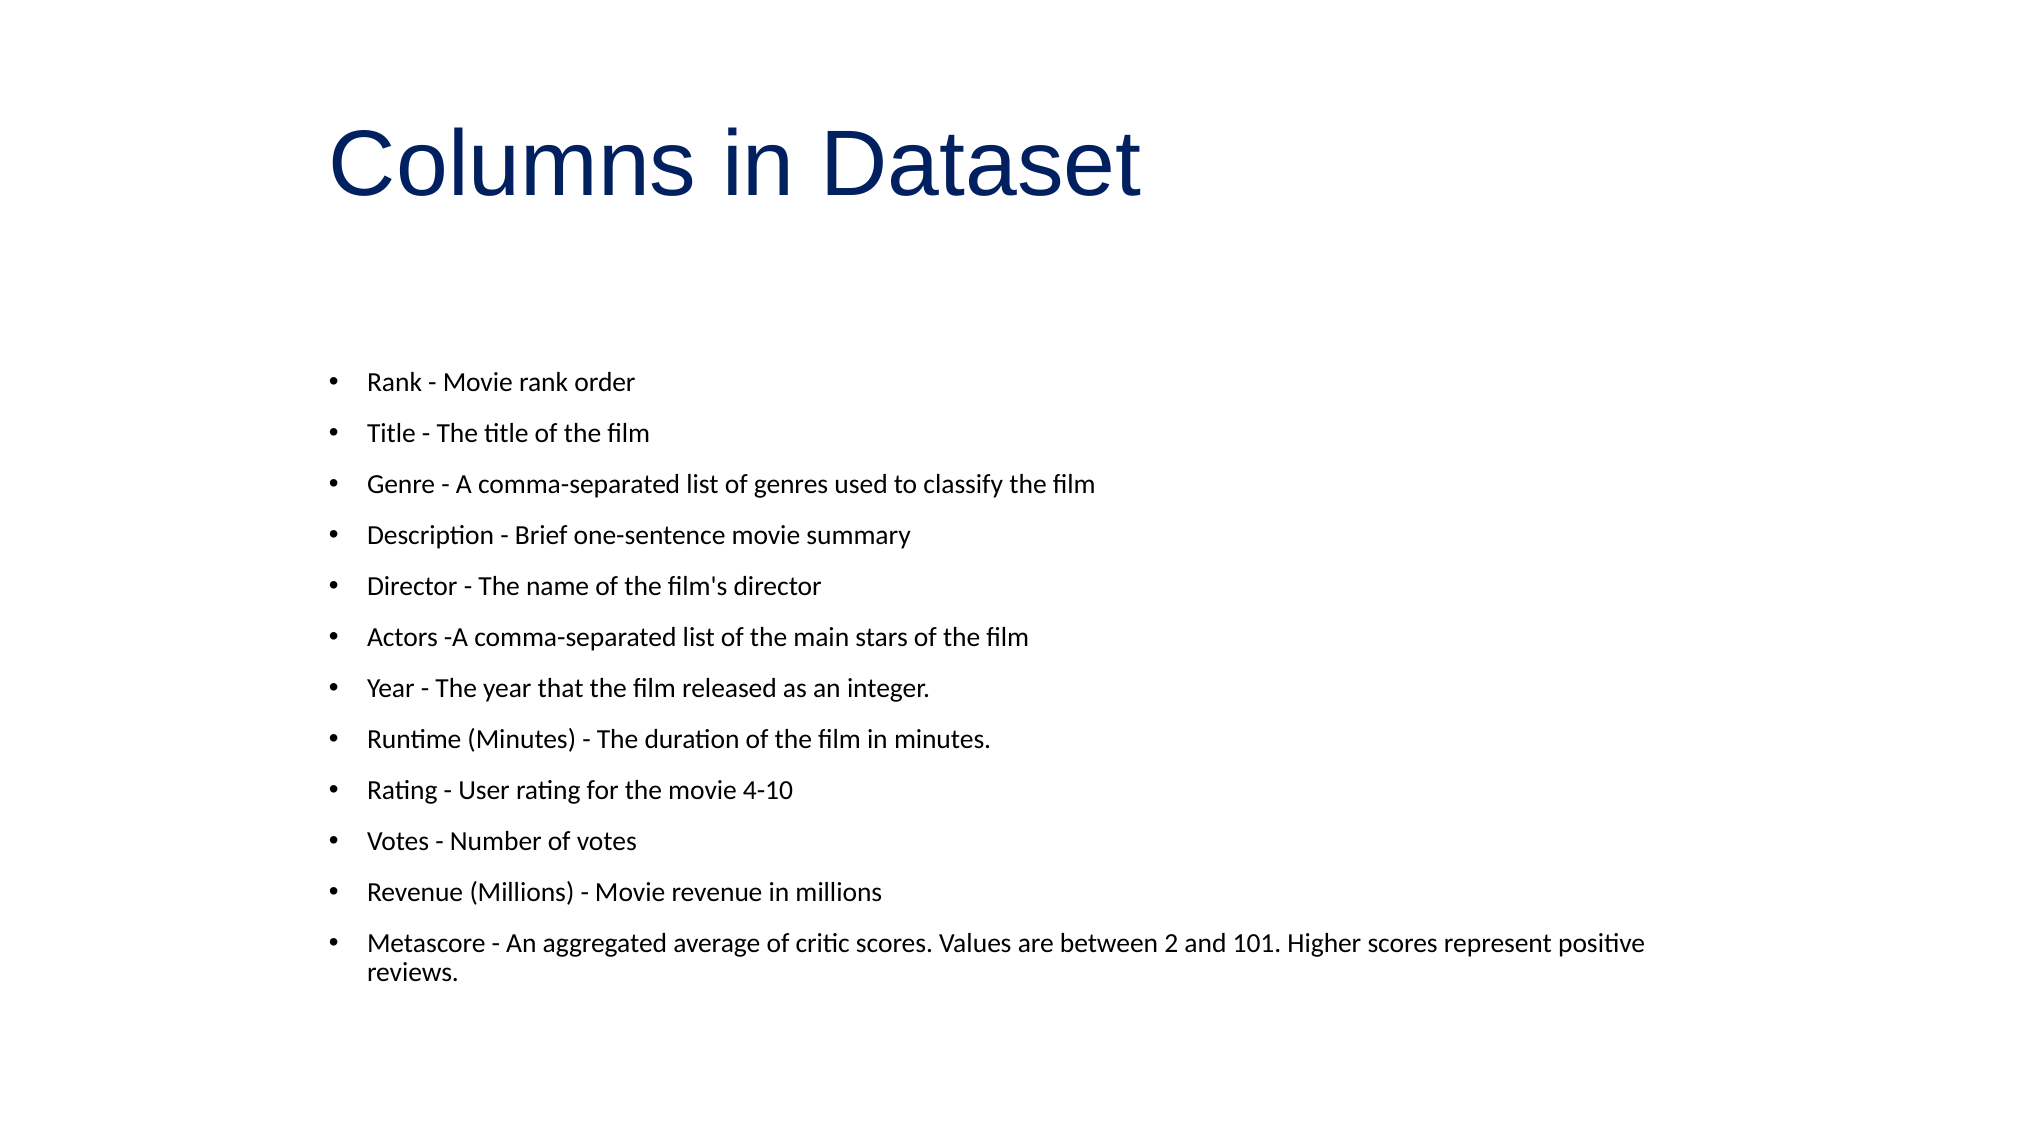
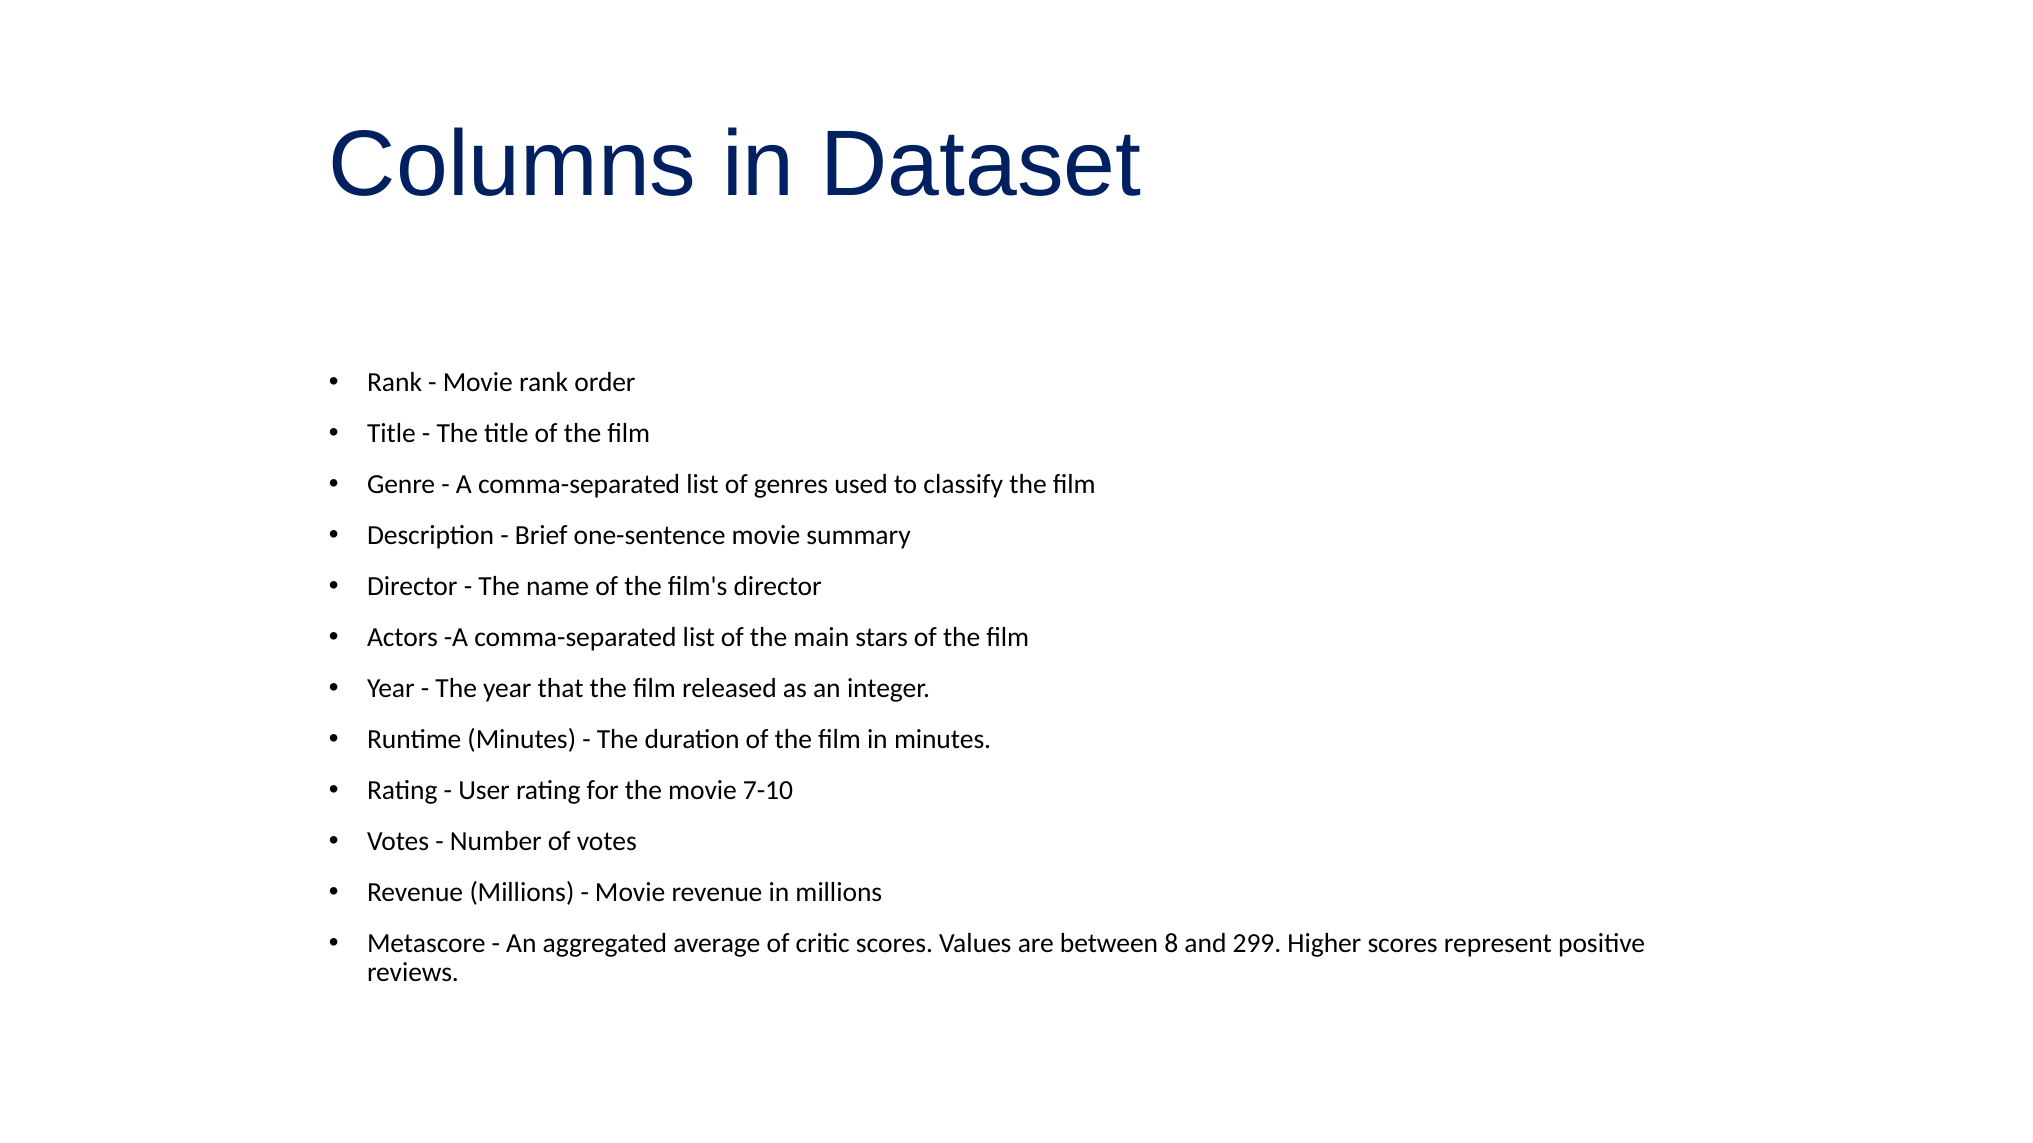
4-10: 4-10 -> 7-10
2: 2 -> 8
101: 101 -> 299
